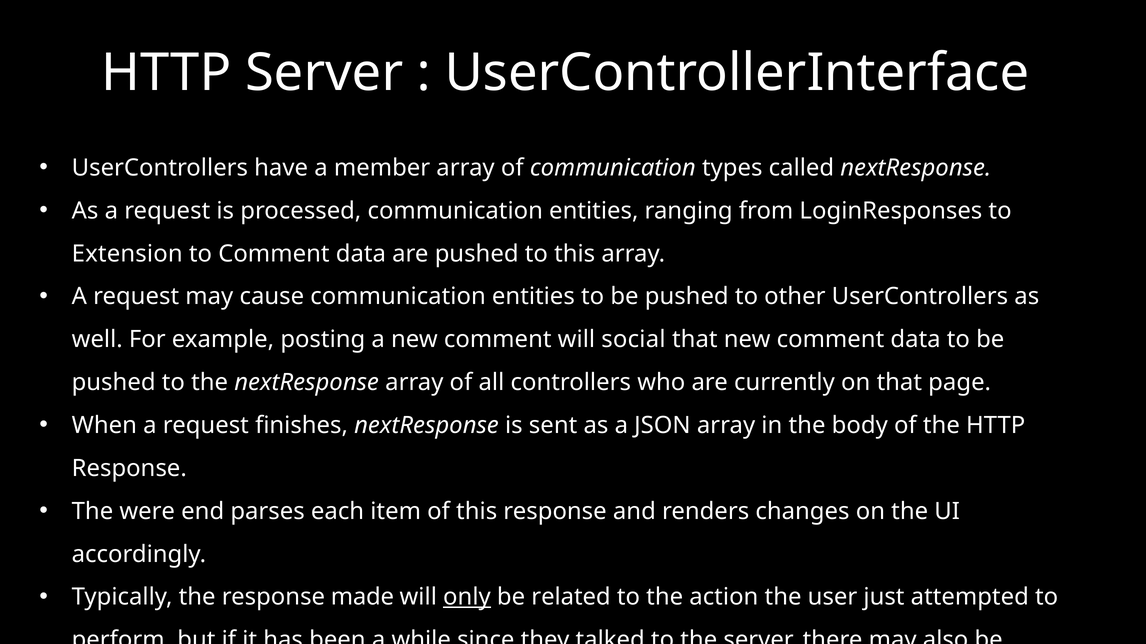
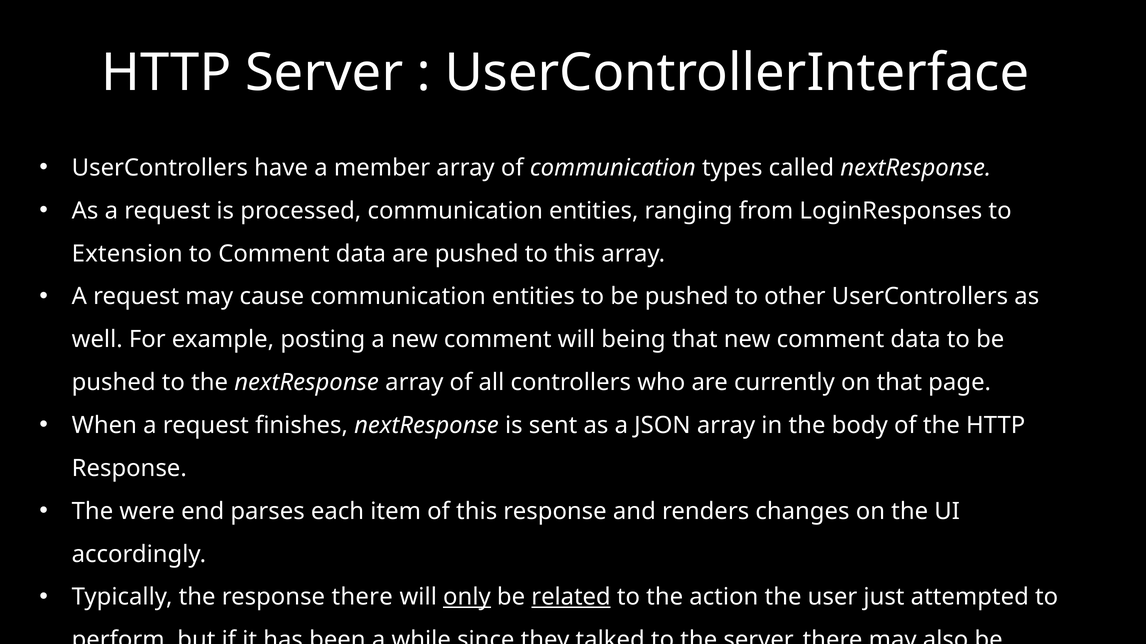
social: social -> being
response made: made -> there
related underline: none -> present
